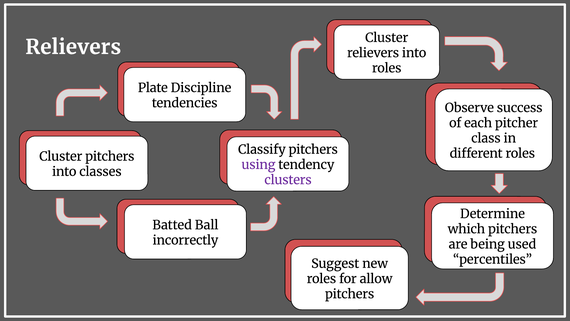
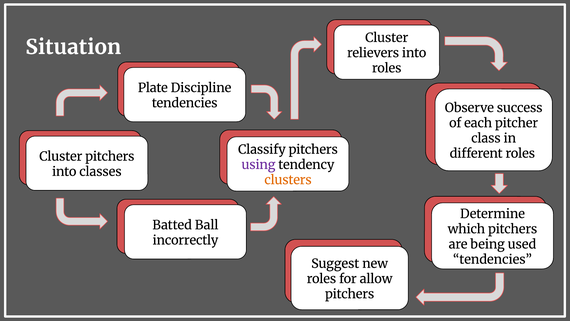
Relievers at (73, 47): Relievers -> Situation
clusters colour: purple -> orange
percentiles at (492, 259): percentiles -> tendencies
